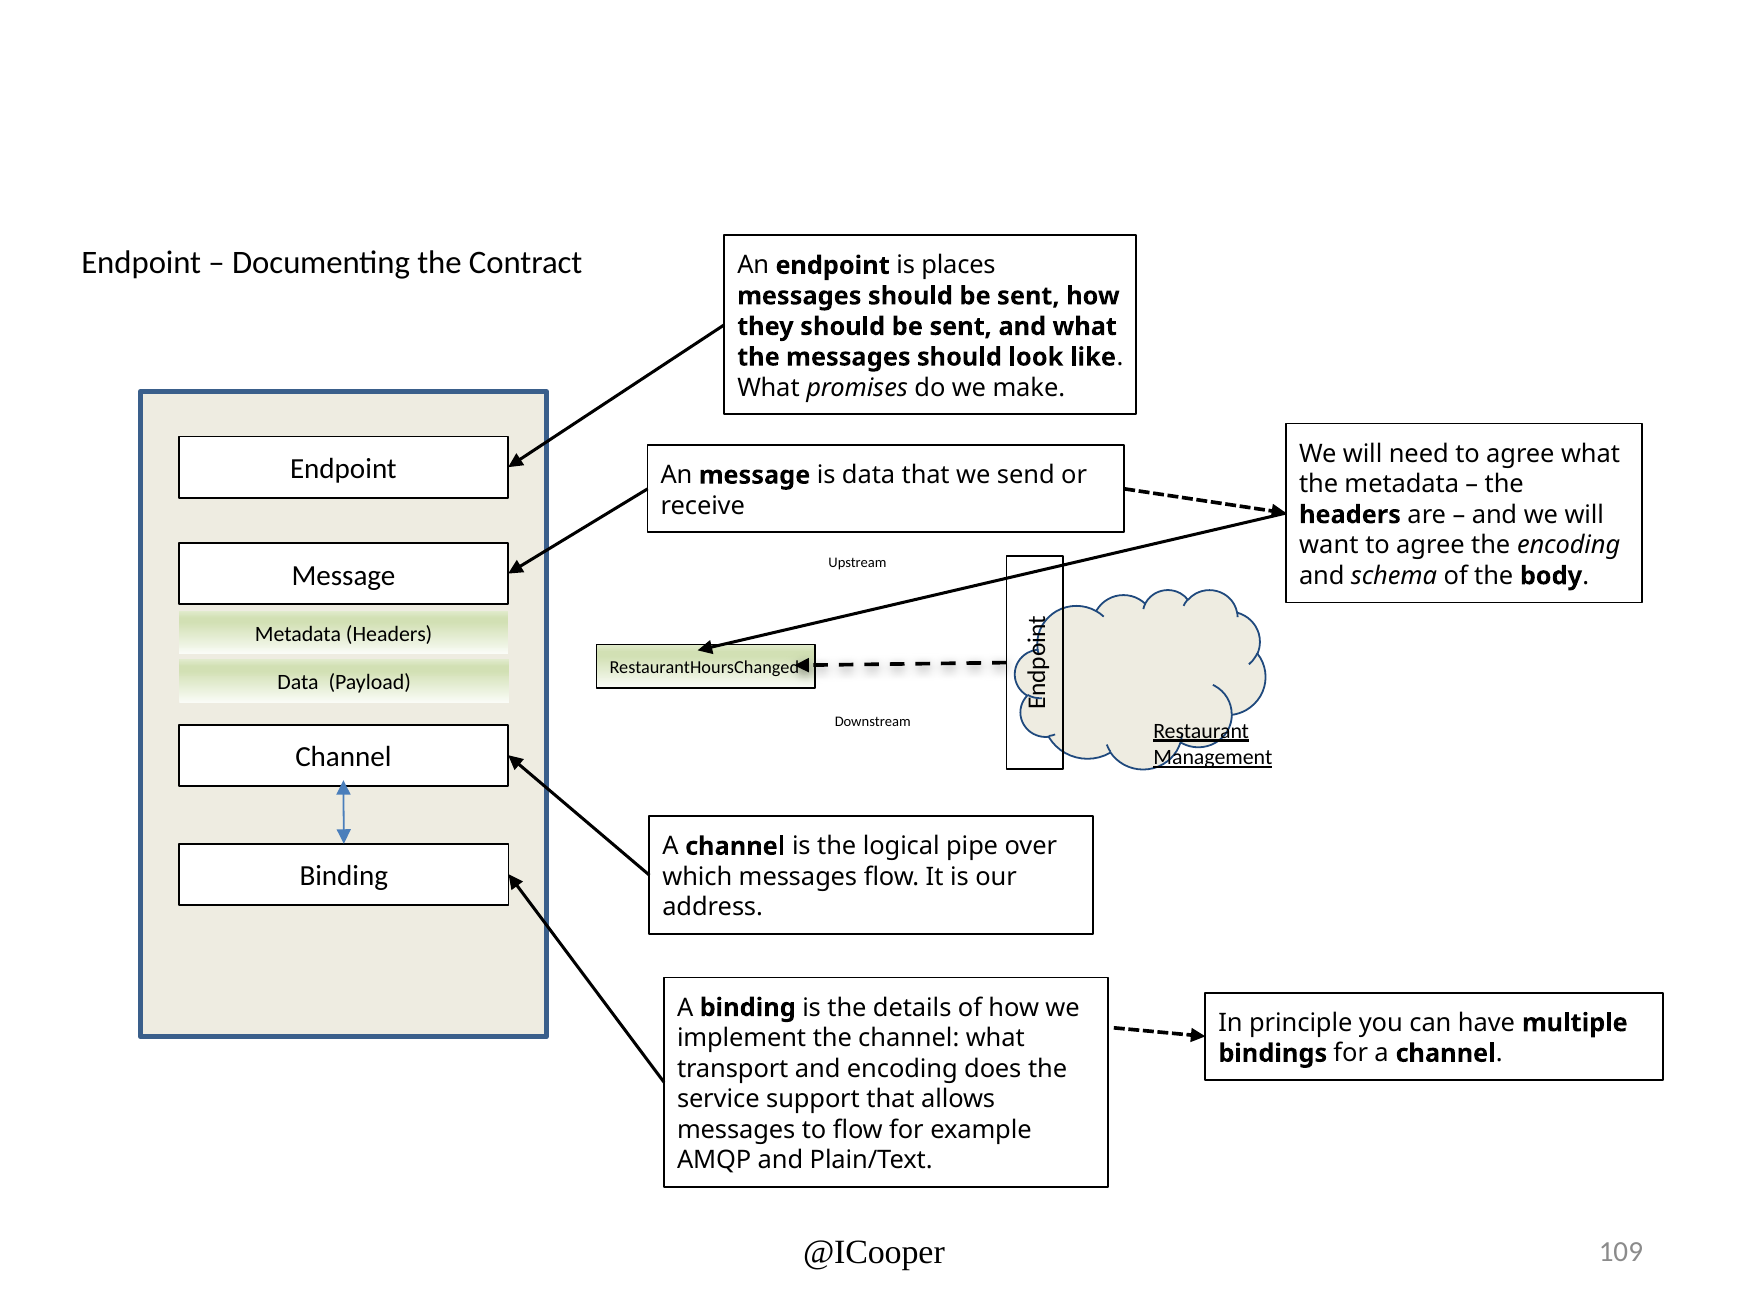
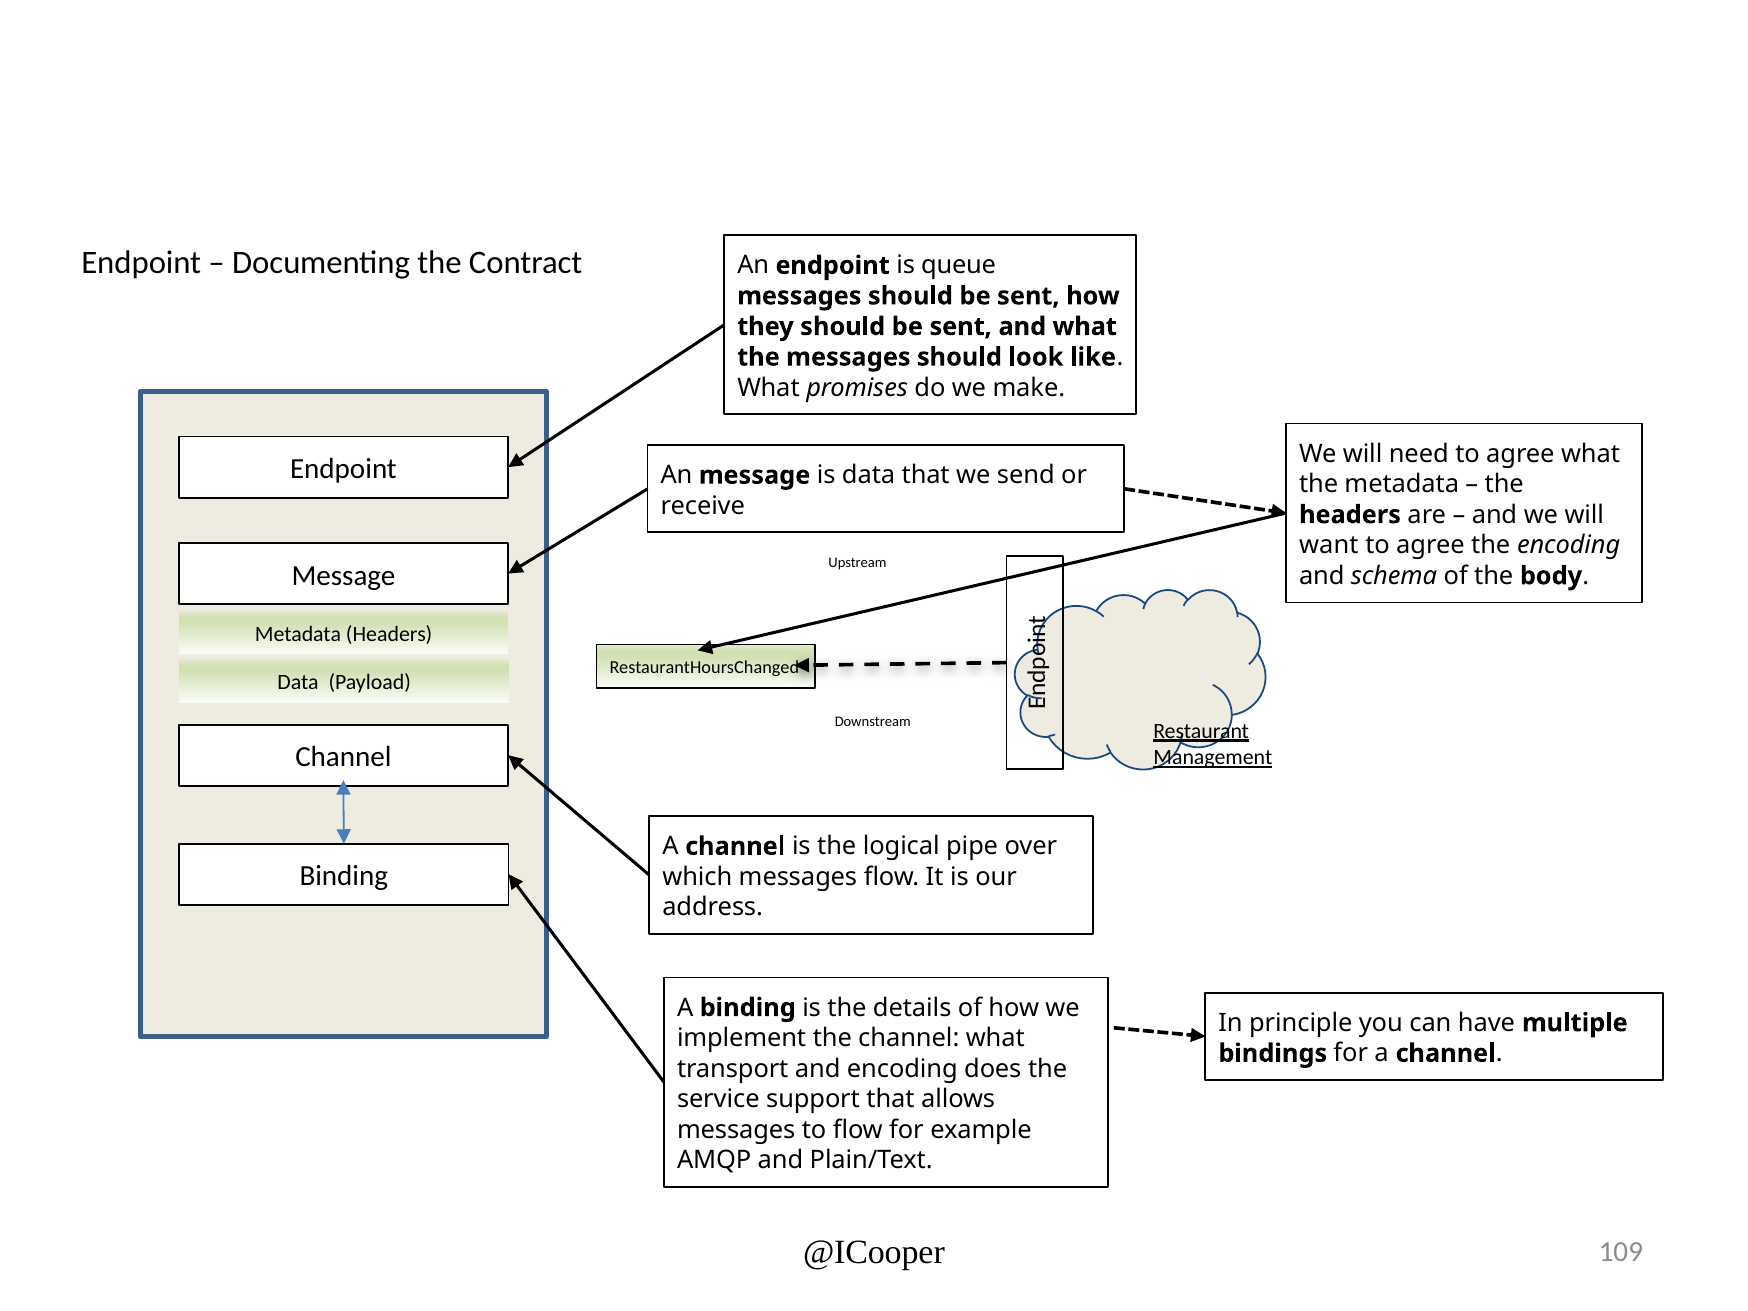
places: places -> queue
